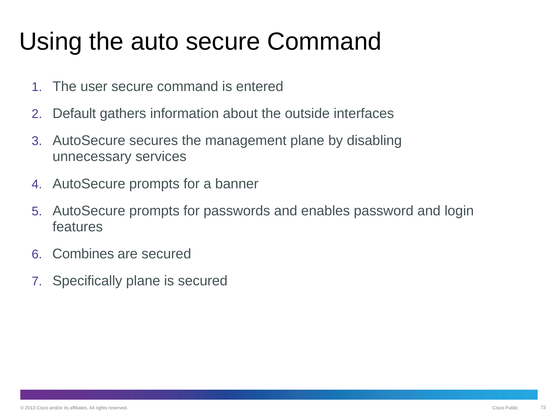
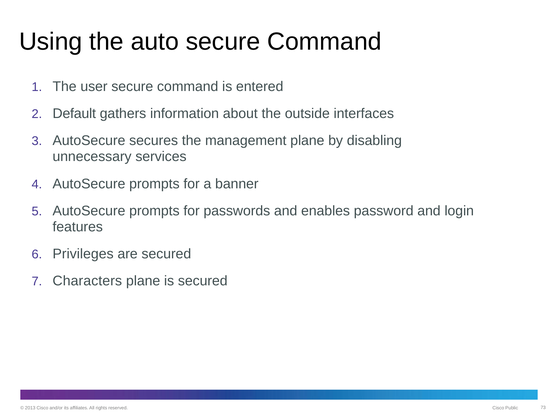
Combines: Combines -> Privileges
Specifically: Specifically -> Characters
